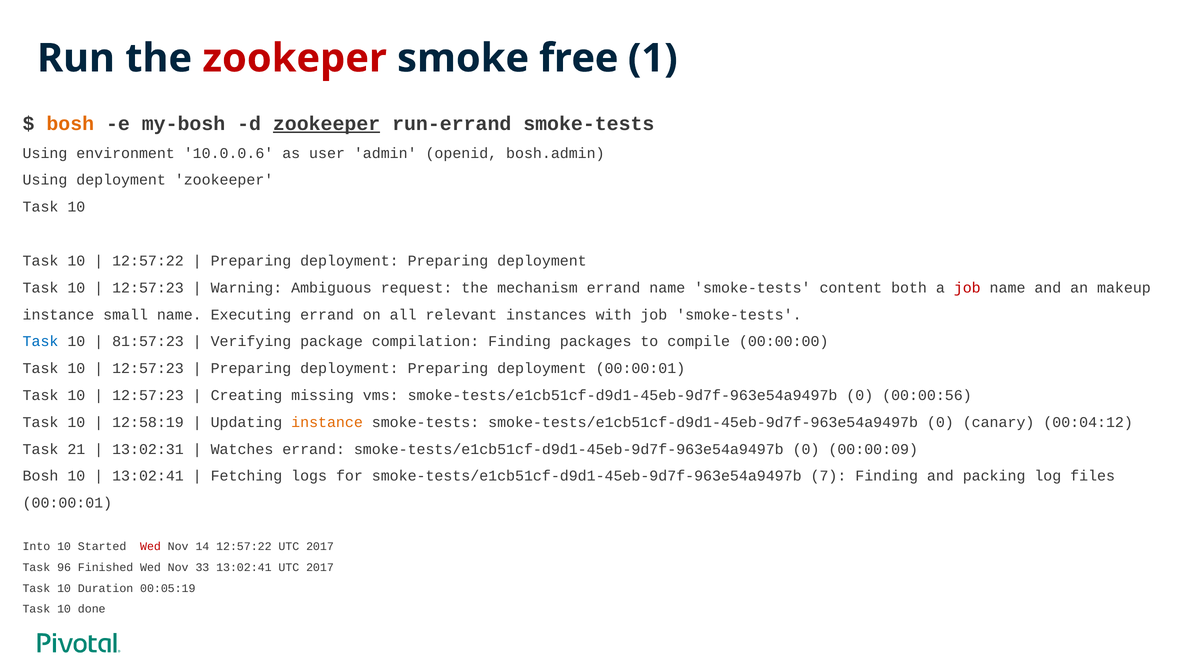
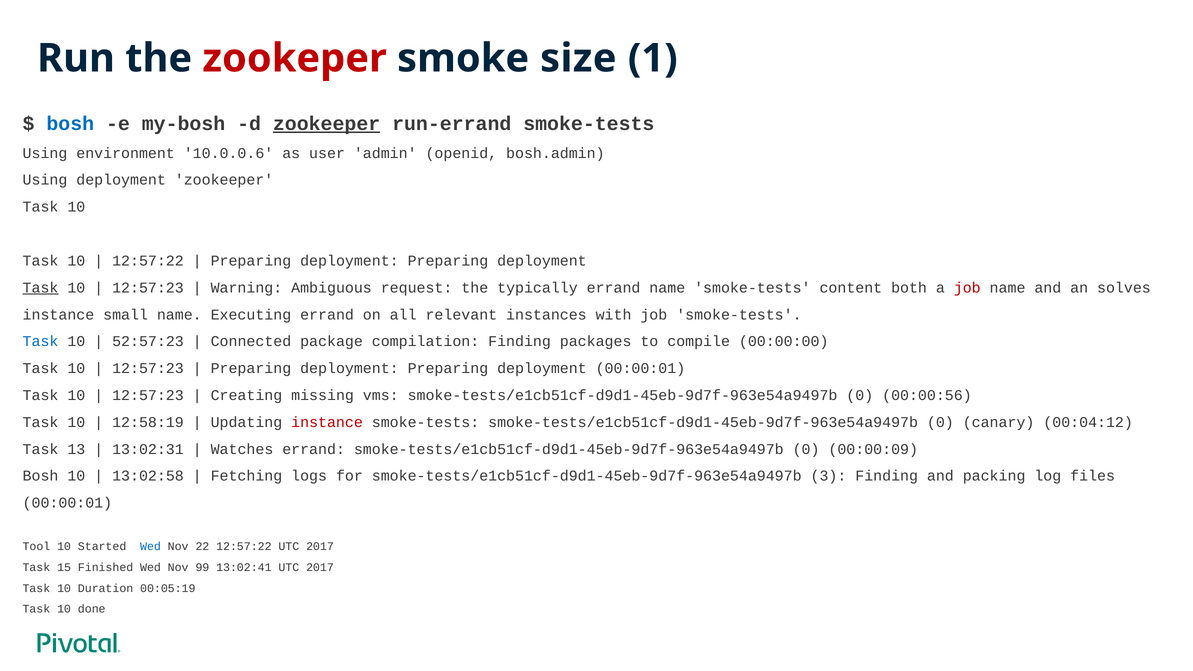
free: free -> size
bosh at (70, 124) colour: orange -> blue
Task at (41, 288) underline: none -> present
mechanism: mechanism -> typically
makeup: makeup -> solves
81:57:23: 81:57:23 -> 52:57:23
Verifying: Verifying -> Connected
instance at (327, 422) colour: orange -> red
21: 21 -> 13
13:02:41 at (148, 476): 13:02:41 -> 13:02:58
7: 7 -> 3
Into: Into -> Tool
Wed at (150, 547) colour: red -> blue
14: 14 -> 22
96: 96 -> 15
33: 33 -> 99
